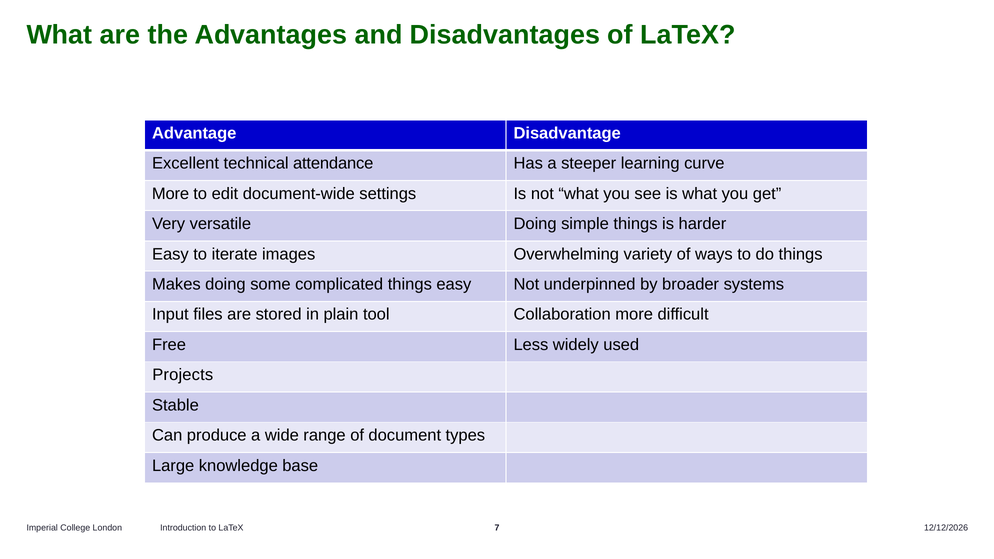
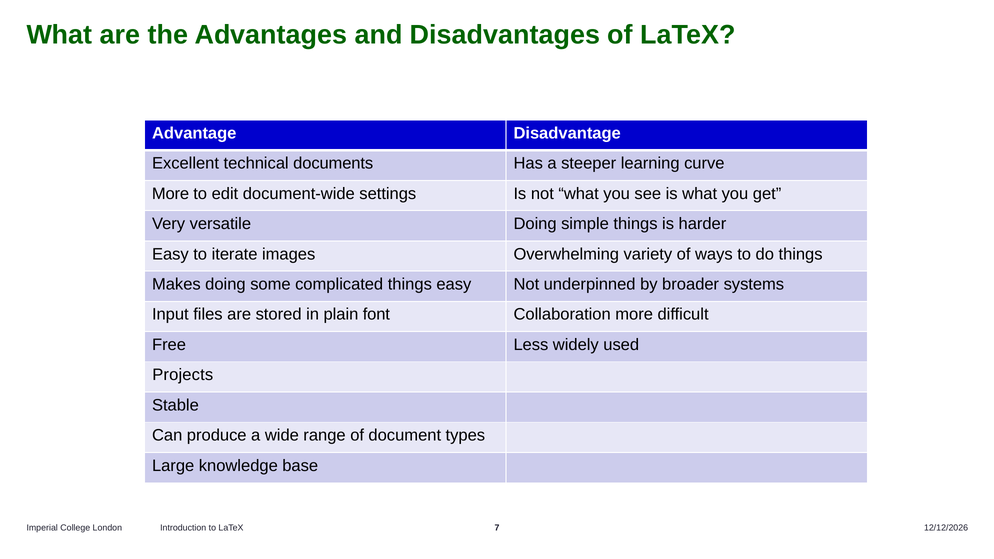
attendance: attendance -> documents
tool: tool -> font
